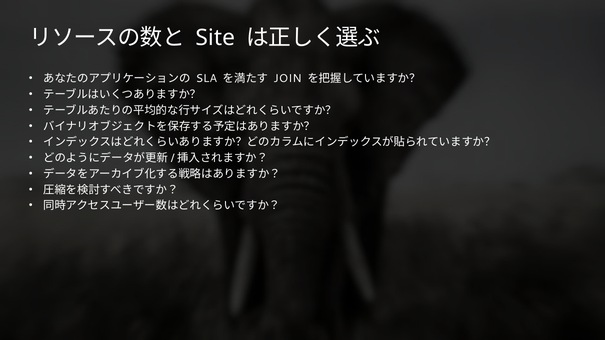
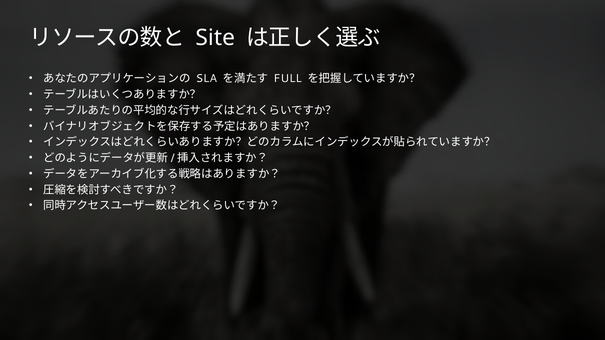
JOIN: JOIN -> FULL
